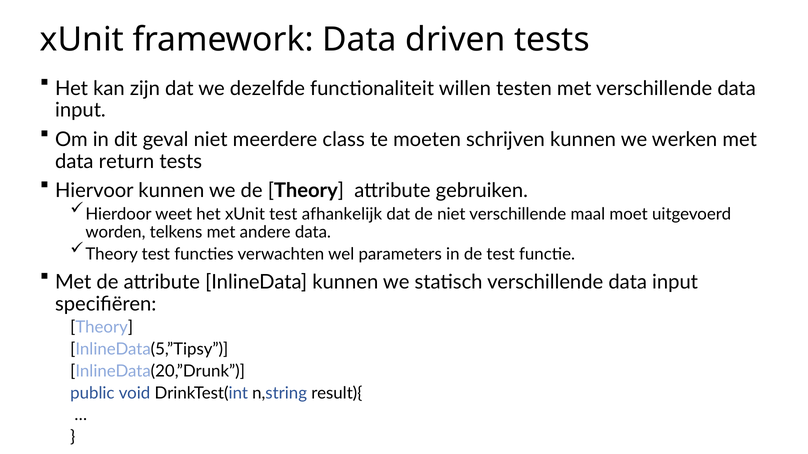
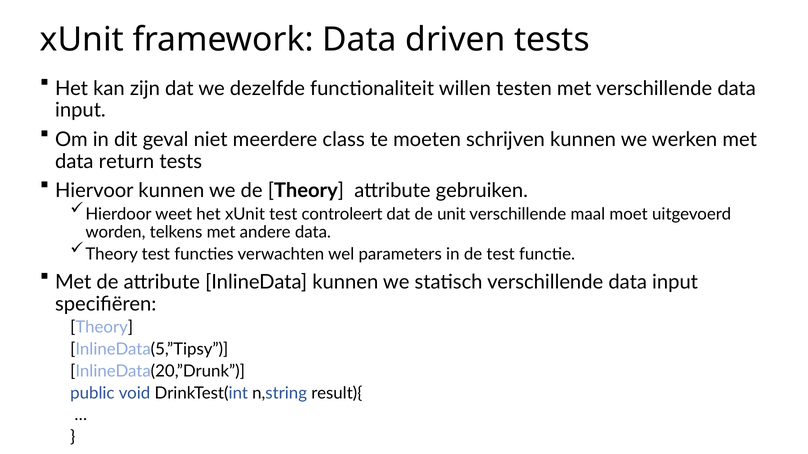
afhankelijk: afhankelijk -> controleert
de niet: niet -> unit
